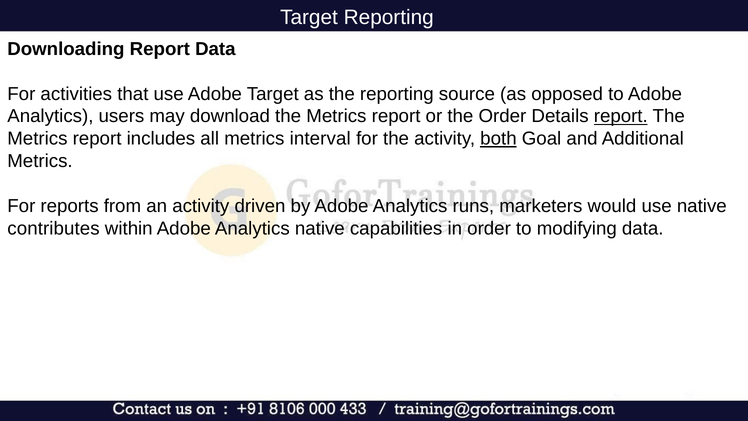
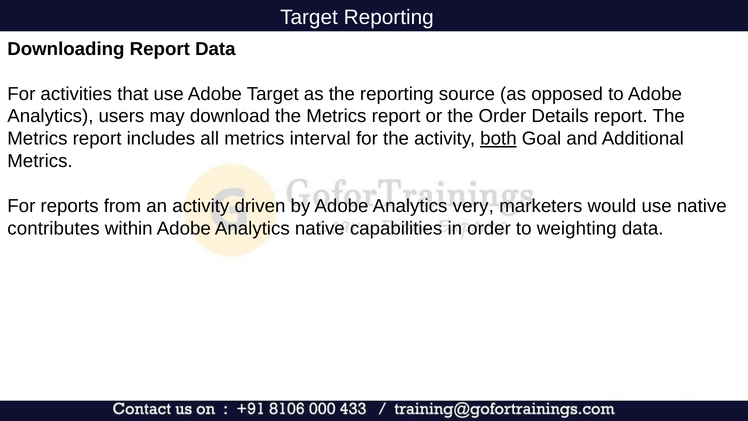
report at (621, 116) underline: present -> none
runs: runs -> very
modifying: modifying -> weighting
